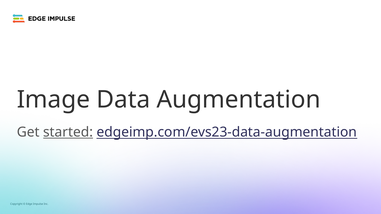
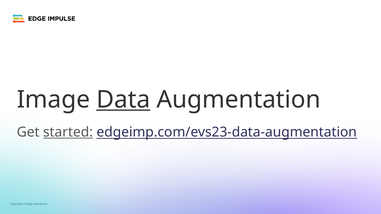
Data underline: none -> present
